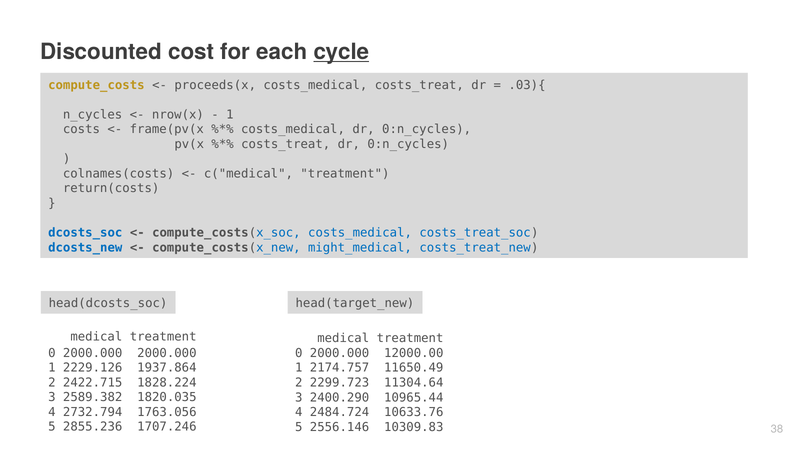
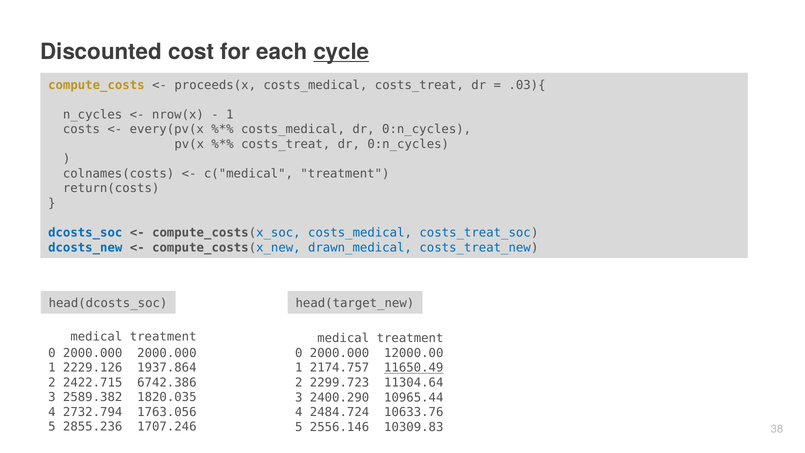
frame(pv(x: frame(pv(x -> every(pv(x
might_medical: might_medical -> drawn_medical
11650.49 underline: none -> present
1828.224: 1828.224 -> 6742.386
